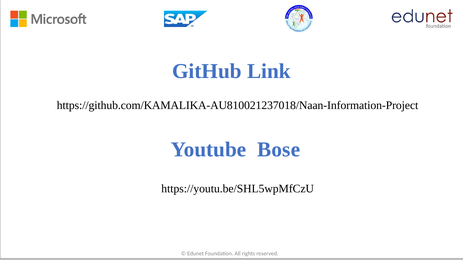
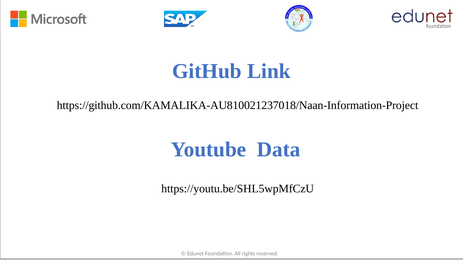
Bose: Bose -> Data
